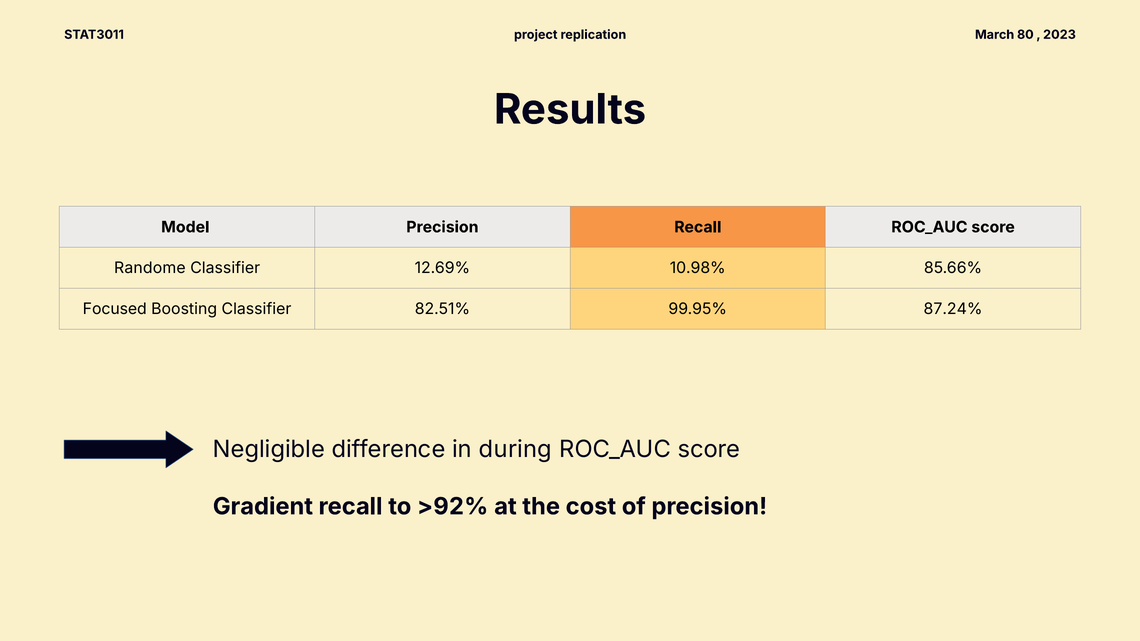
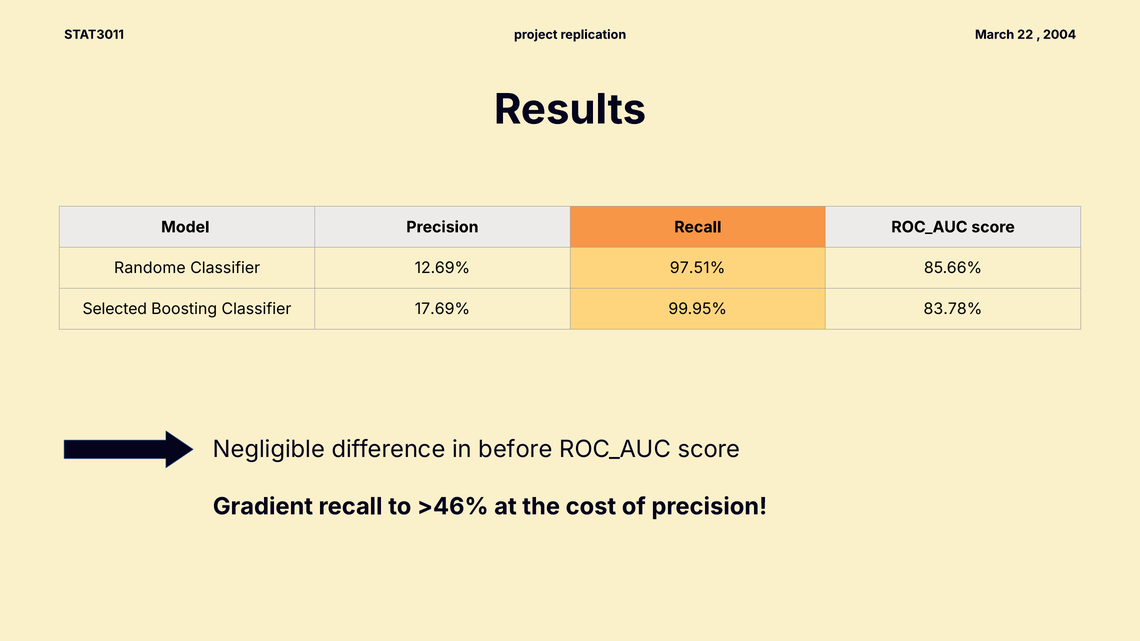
80: 80 -> 22
2023: 2023 -> 2004
10.98%: 10.98% -> 97.51%
Focused: Focused -> Selected
82.51%: 82.51% -> 17.69%
87.24%: 87.24% -> 83.78%
during: during -> before
>92%: >92% -> >46%
